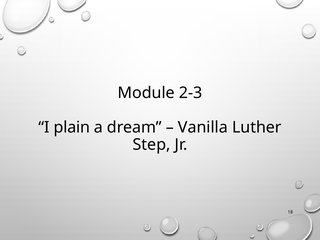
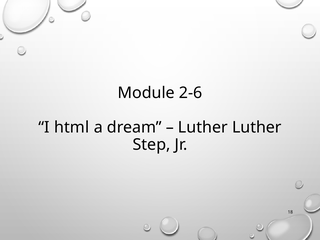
2-3: 2-3 -> 2-6
plain: plain -> html
Vanilla at (203, 127): Vanilla -> Luther
